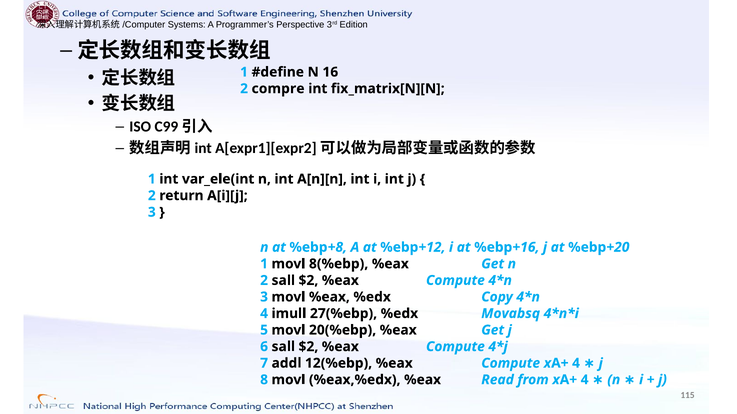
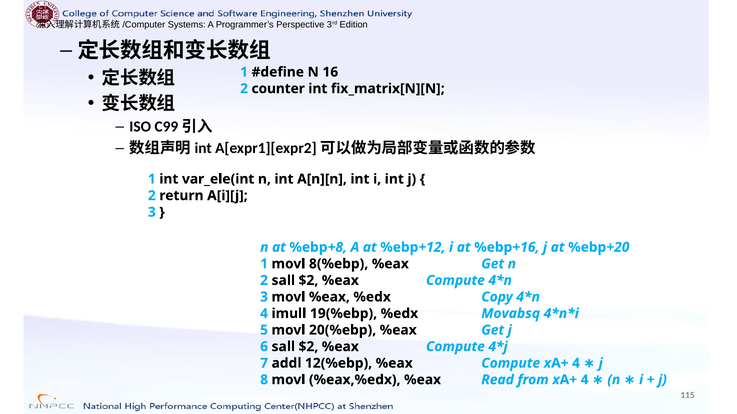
compre: compre -> counter
27(%ebp: 27(%ebp -> 19(%ebp
